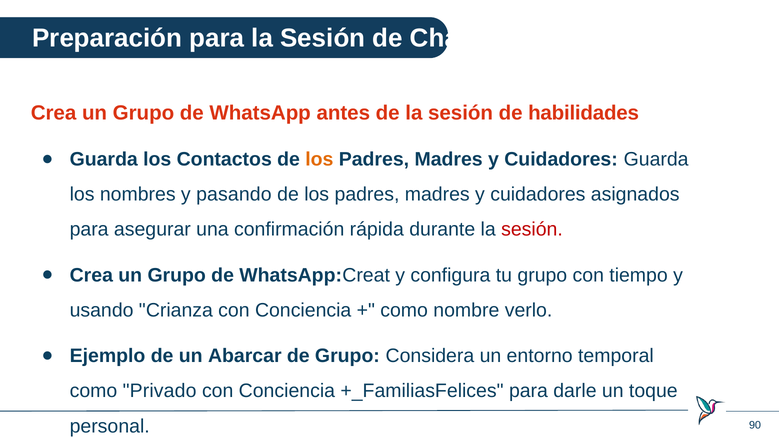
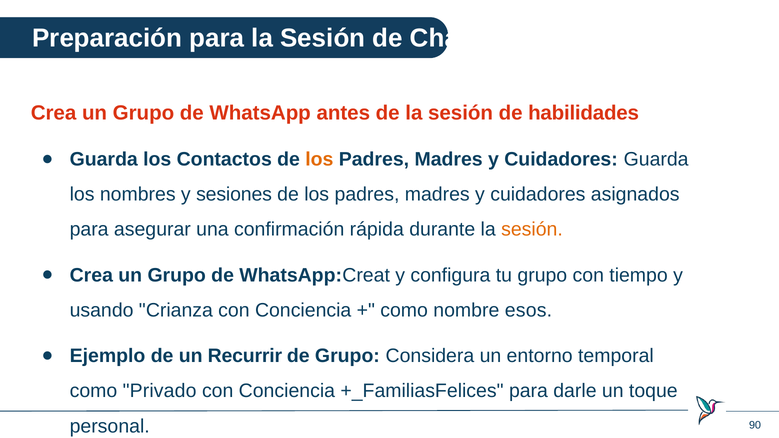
pasando: pasando -> sesiones
sesión at (532, 229) colour: red -> orange
verlo: verlo -> esos
Abarcar: Abarcar -> Recurrir
